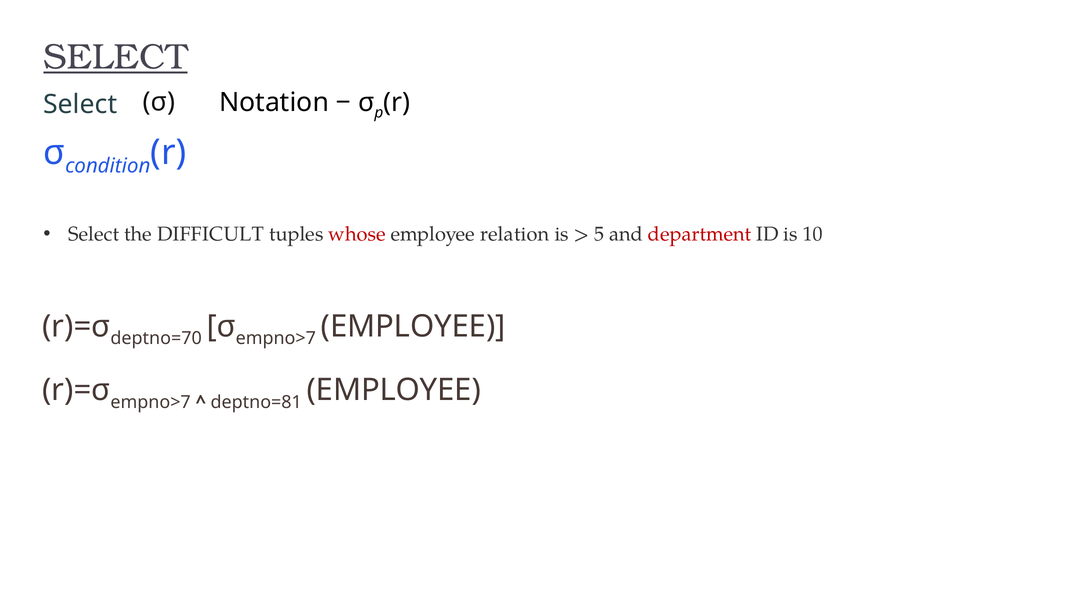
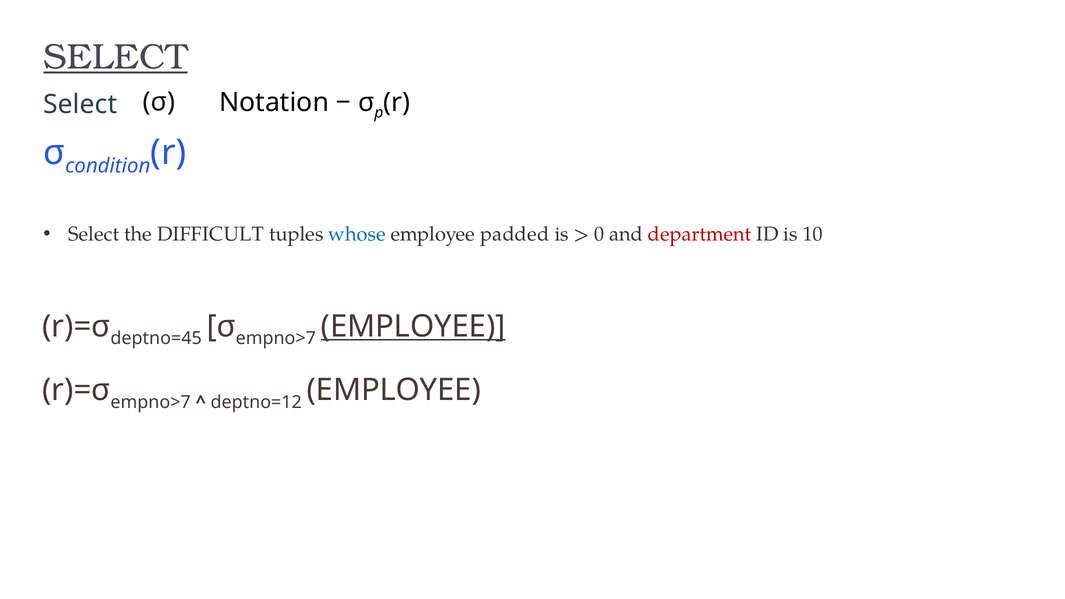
whose colour: red -> blue
relation: relation -> padded
5: 5 -> 0
deptno=70: deptno=70 -> deptno=45
EMPLOYEE at (413, 326) underline: none -> present
deptno=81: deptno=81 -> deptno=12
